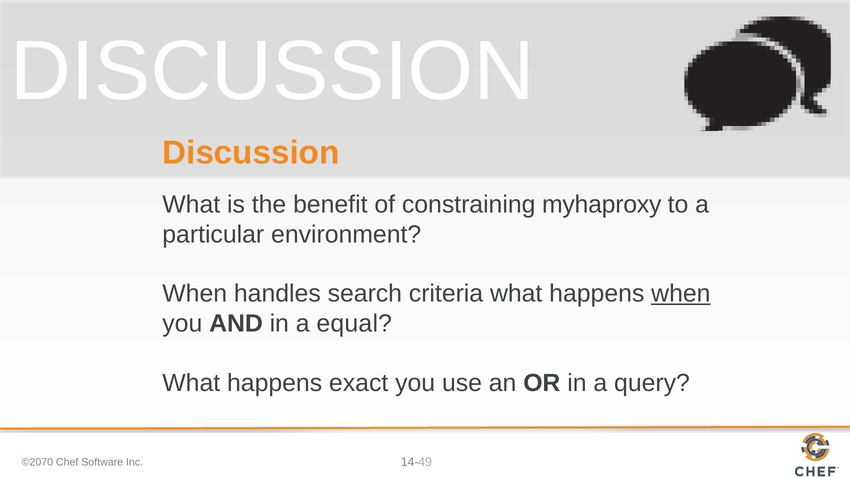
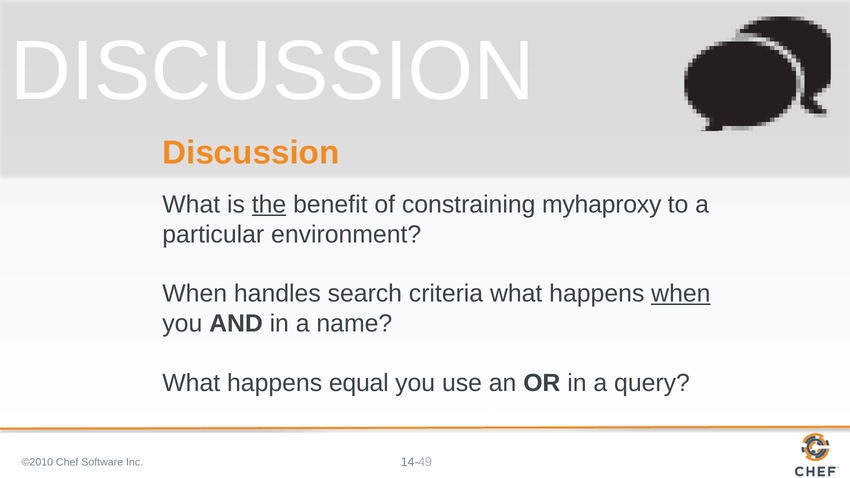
the underline: none -> present
equal: equal -> name
exact: exact -> equal
©2070: ©2070 -> ©2010
